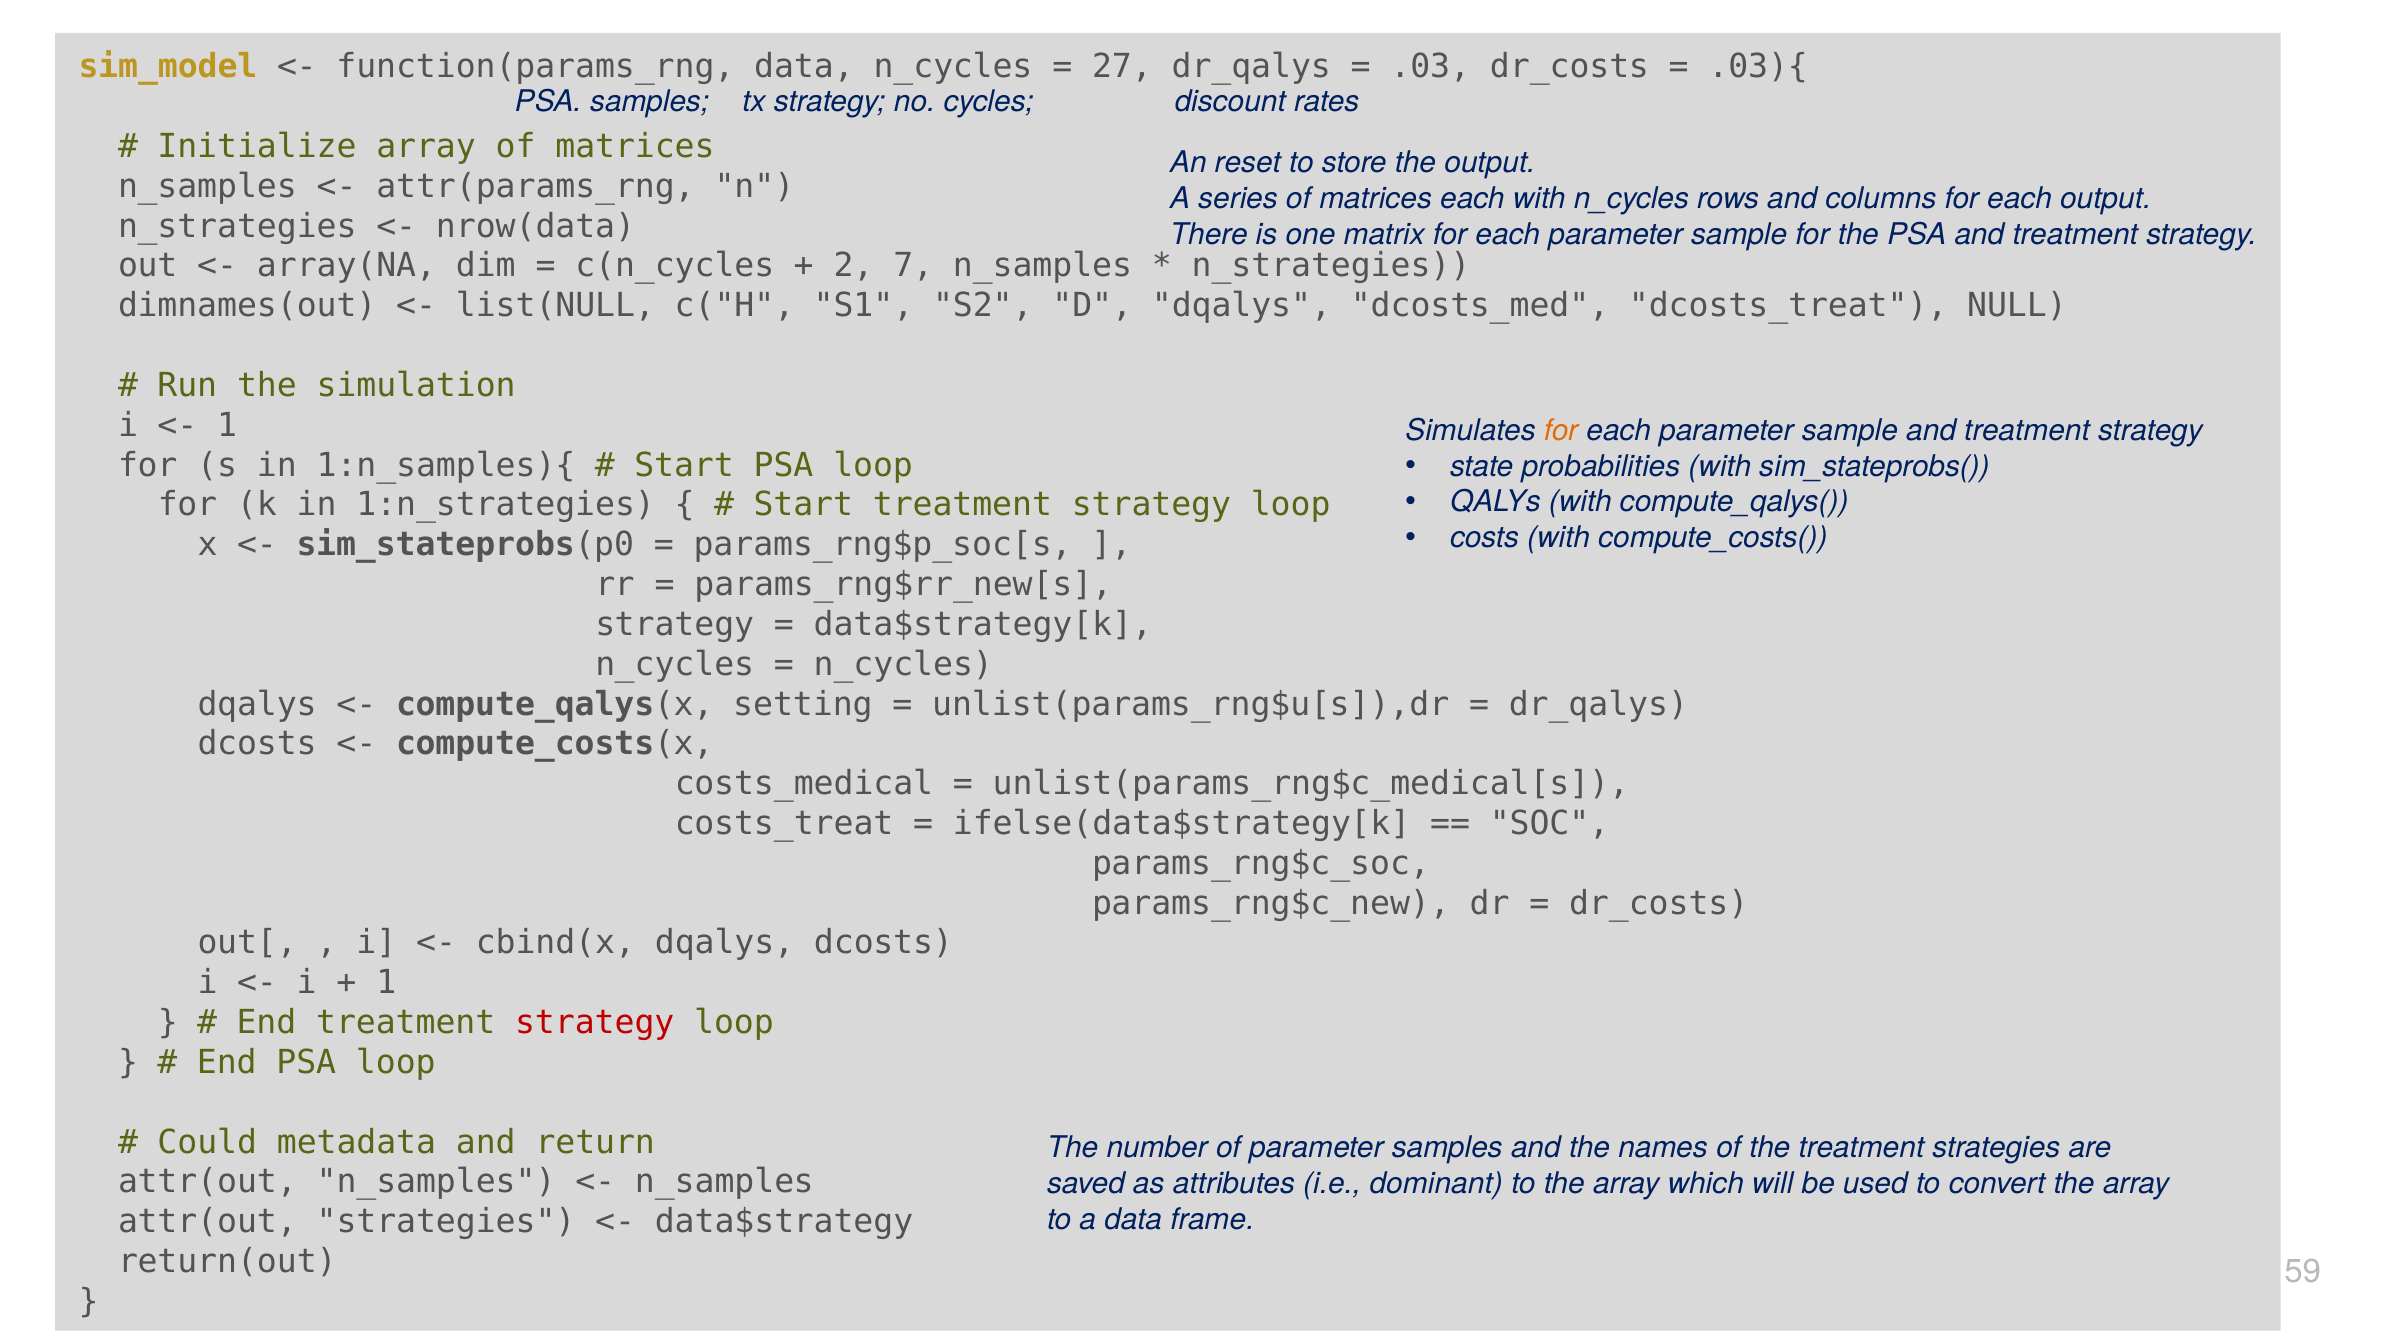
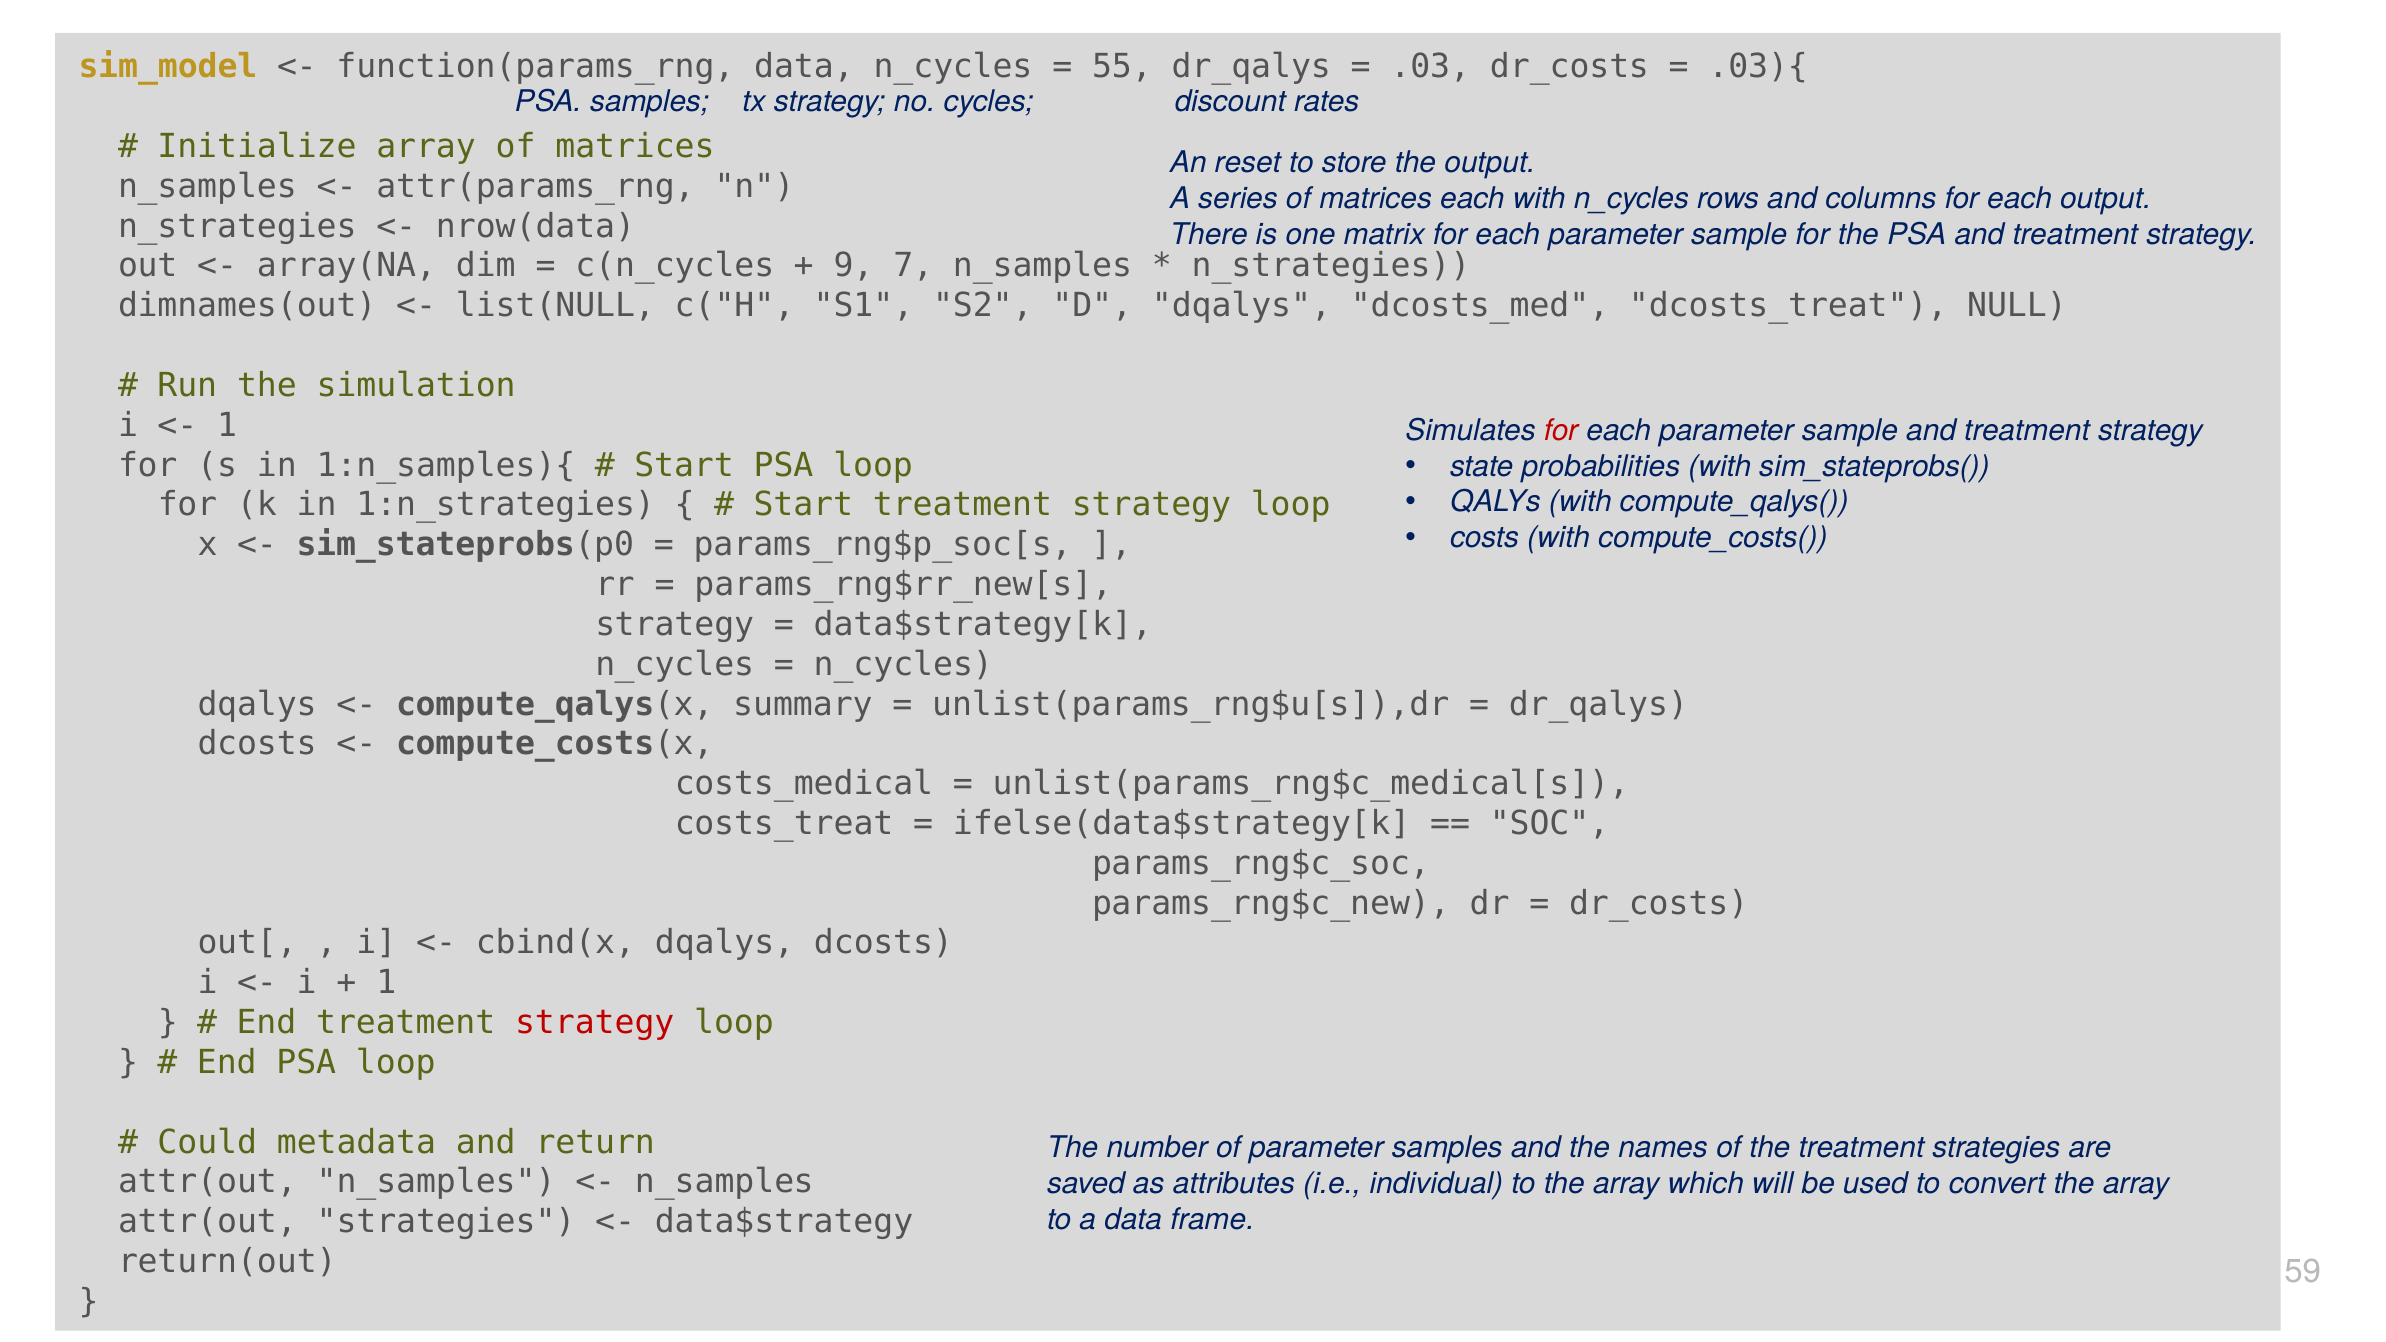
27: 27 -> 55
2: 2 -> 9
for at (1561, 430) colour: orange -> red
setting: setting -> summary
dominant: dominant -> individual
